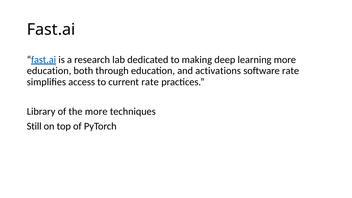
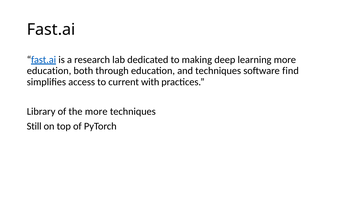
and activations: activations -> techniques
software rate: rate -> find
current rate: rate -> with
